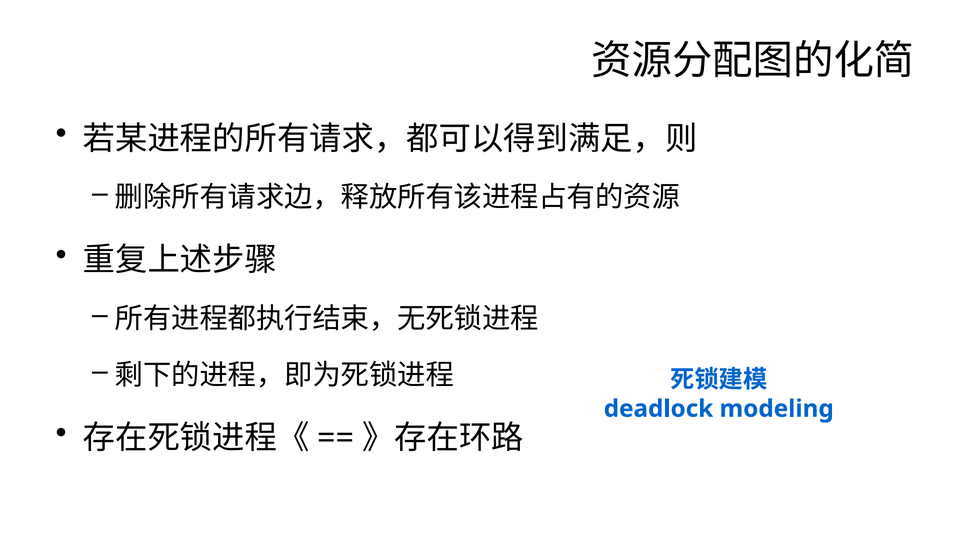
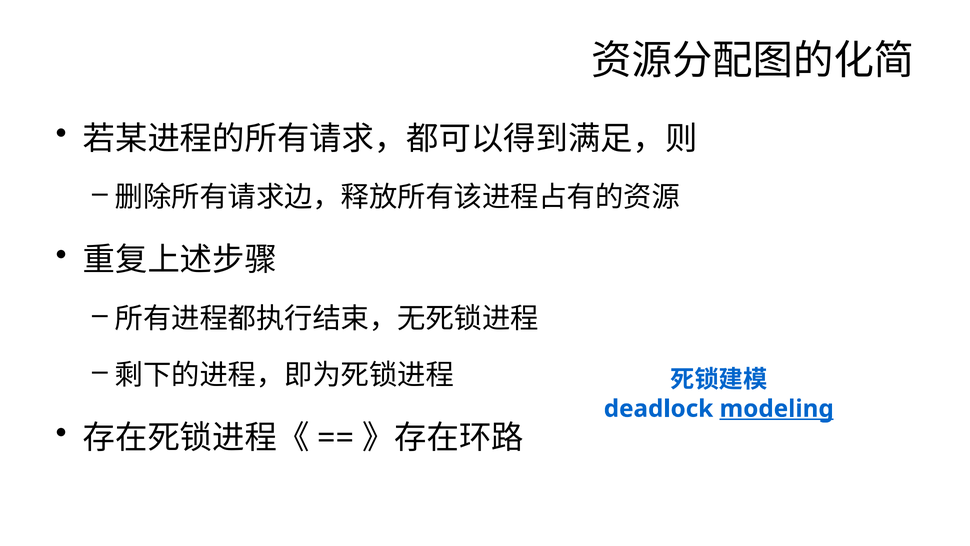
modeling underline: none -> present
